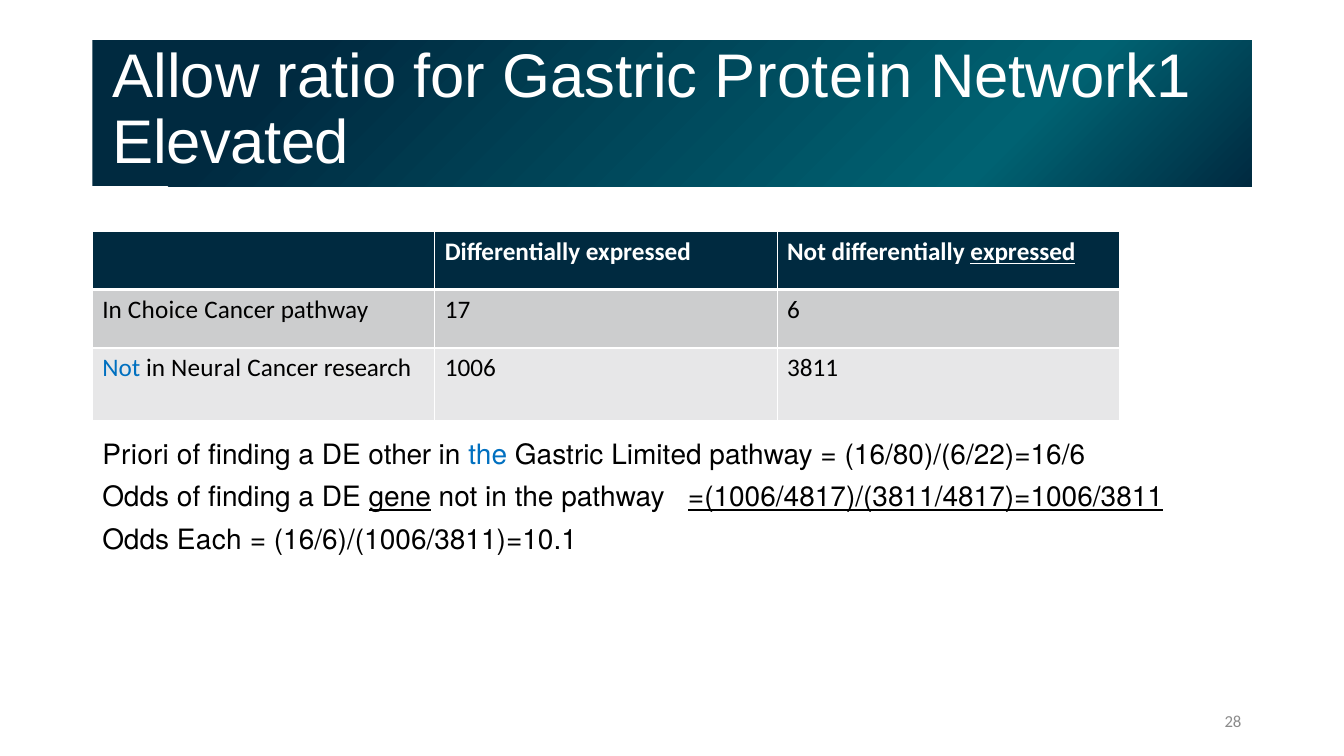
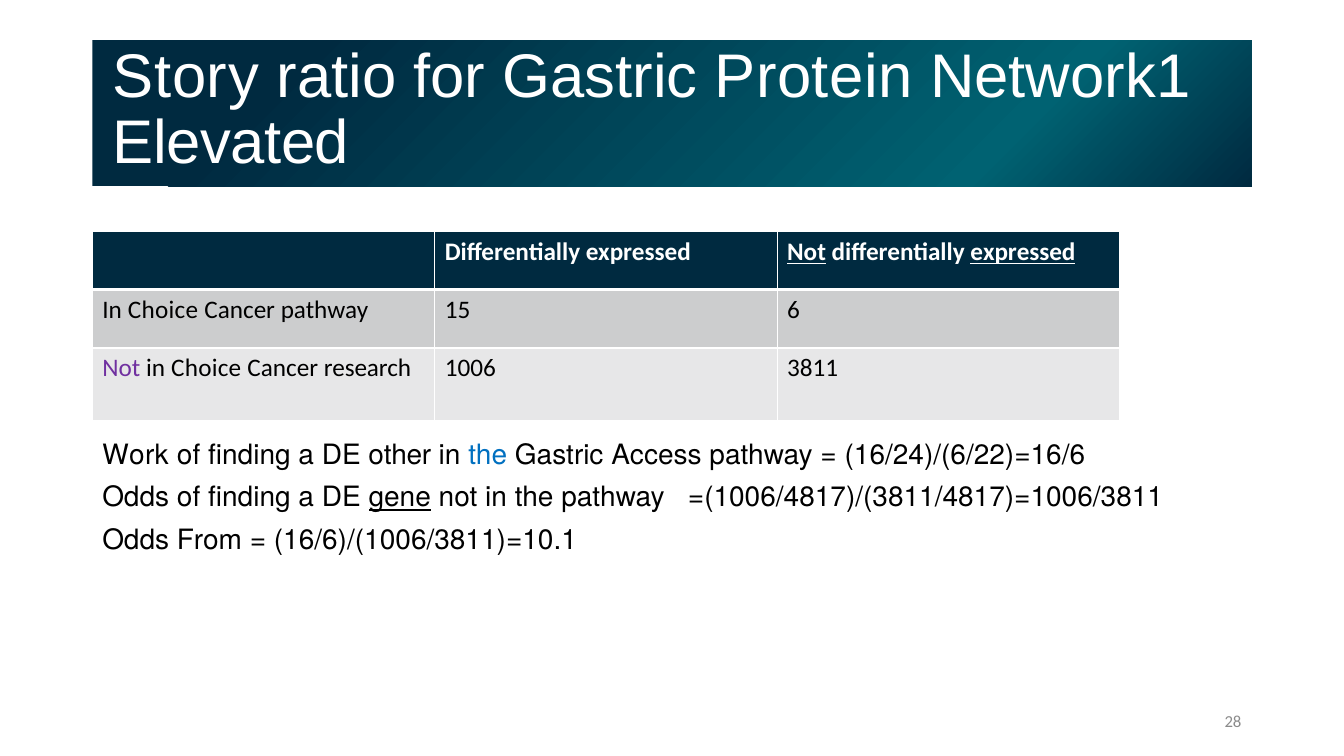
Allow: Allow -> Story
Not at (807, 253) underline: none -> present
17: 17 -> 15
Not at (121, 369) colour: blue -> purple
Neural at (206, 369): Neural -> Choice
Priori: Priori -> Work
Limited: Limited -> Access
16/80)/(6/22)=16/6: 16/80)/(6/22)=16/6 -> 16/24)/(6/22)=16/6
=(1006/4817)/(3811/4817)=1006/3811 underline: present -> none
Each: Each -> From
